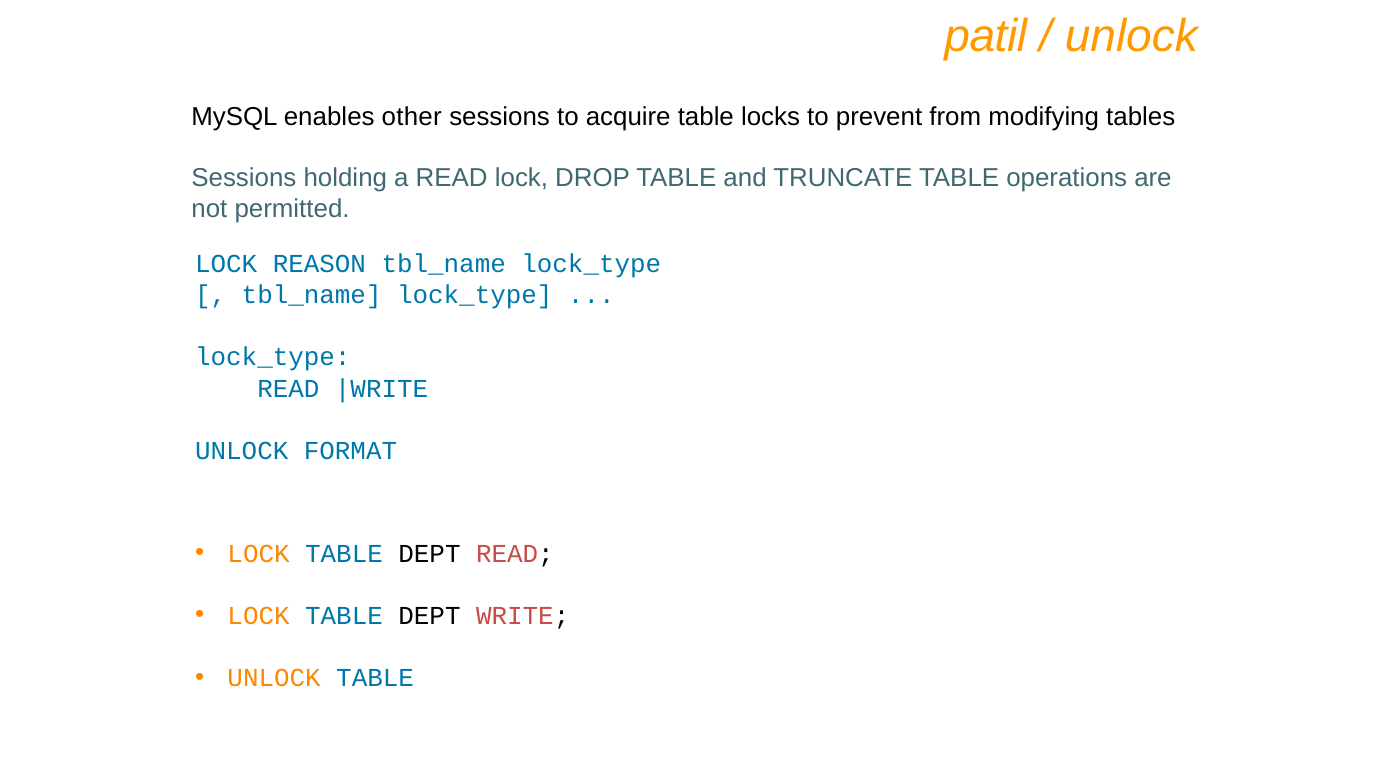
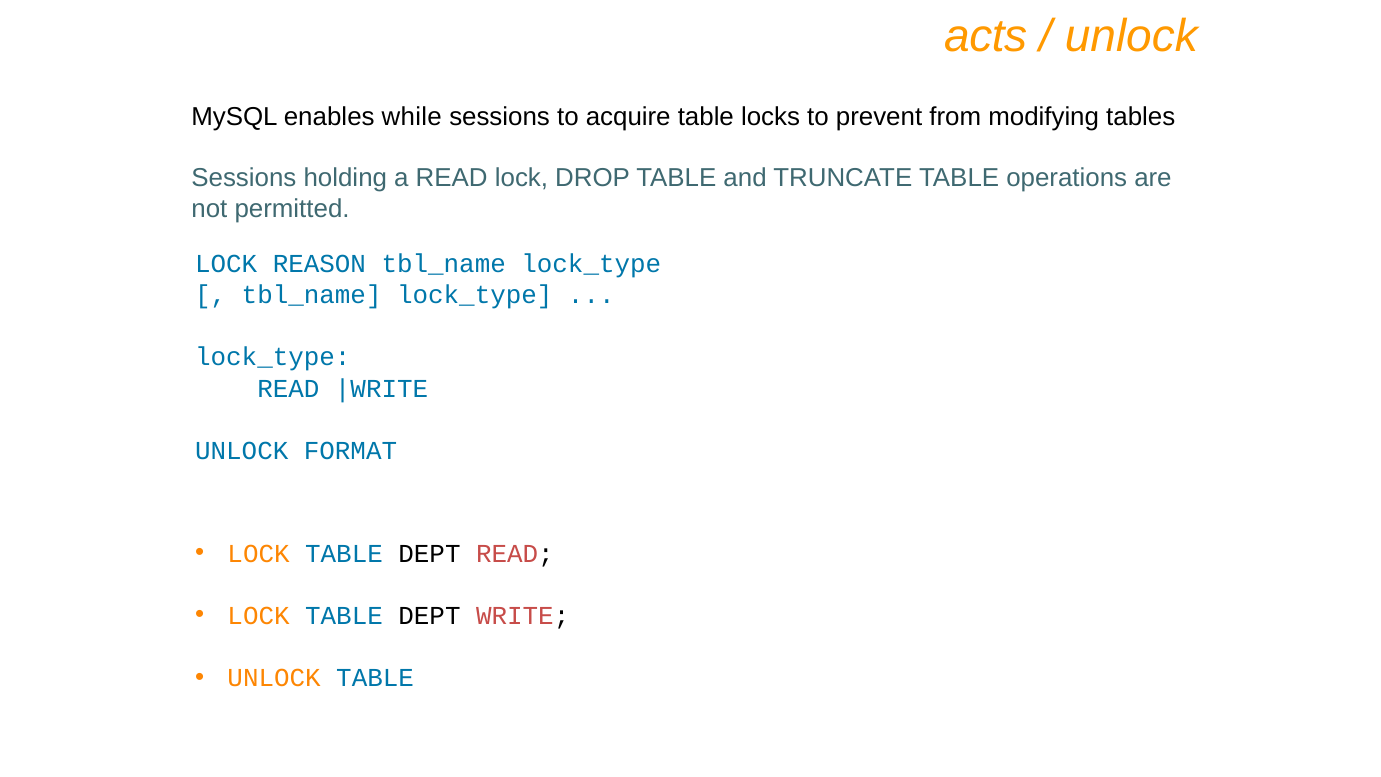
patil: patil -> acts
other: other -> while
